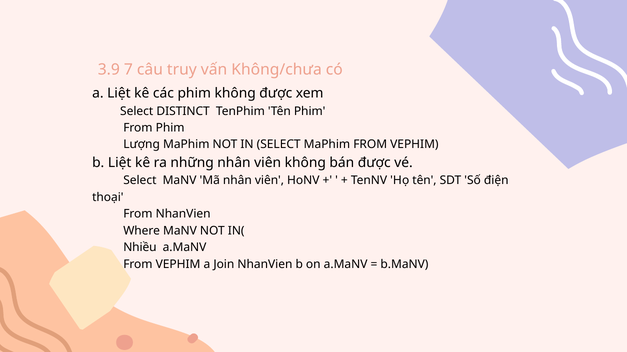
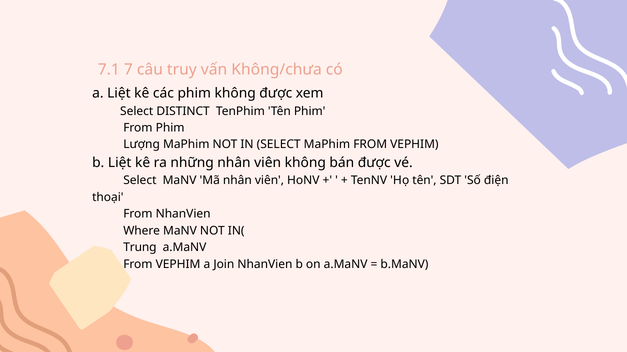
3.9: 3.9 -> 7.1
Nhiều: Nhiều -> Trung
